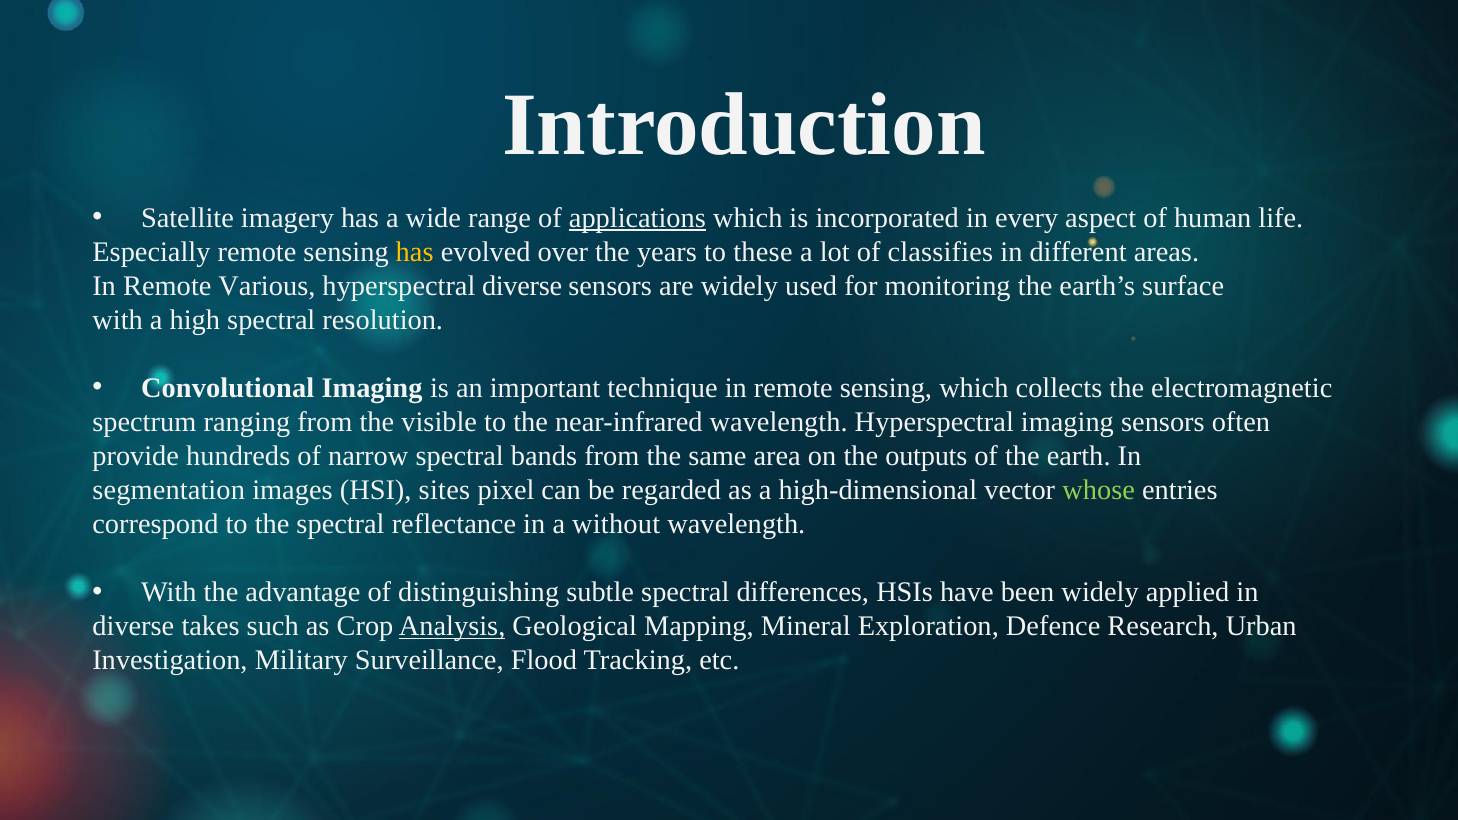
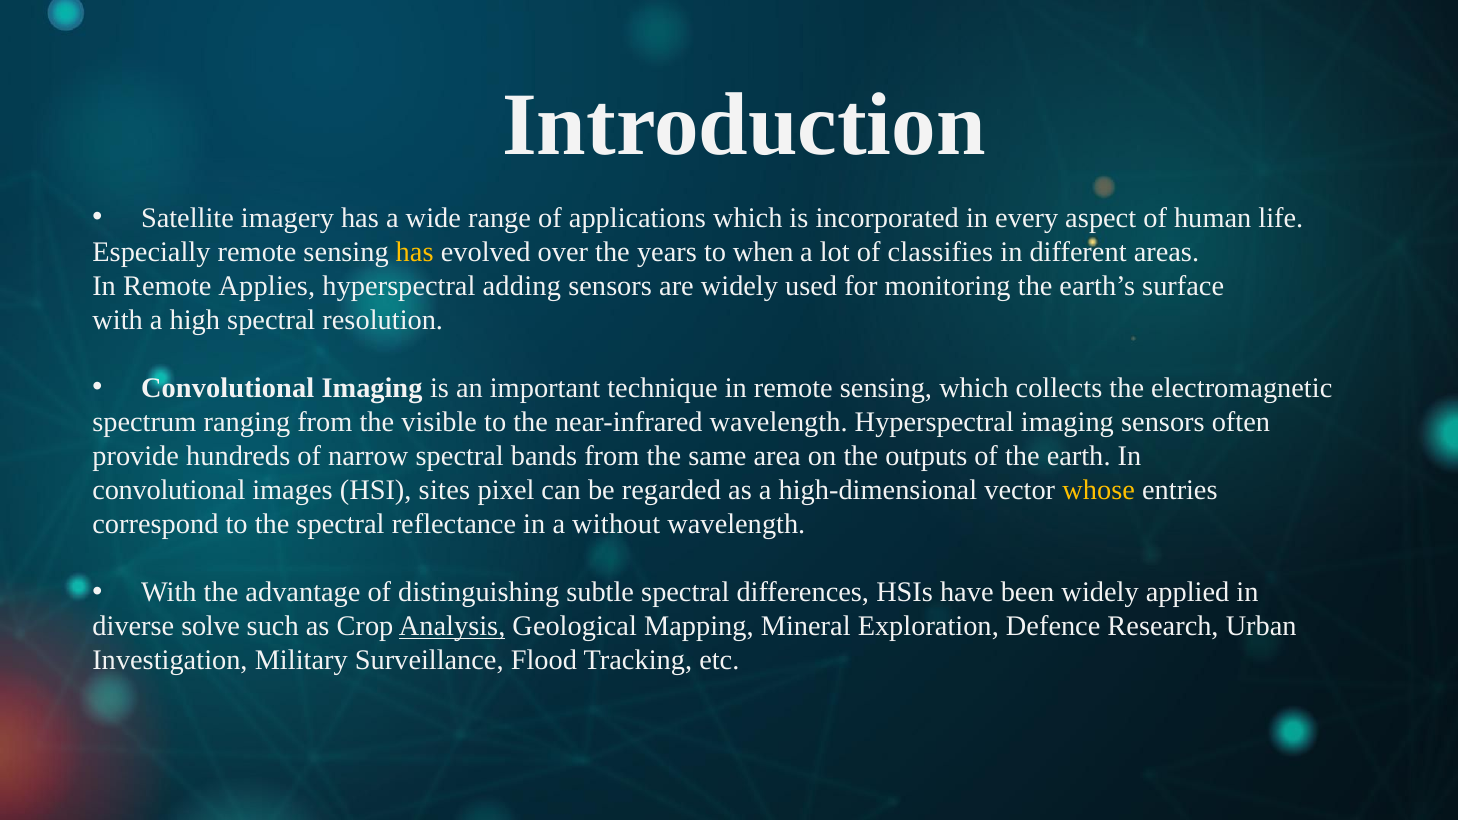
applications underline: present -> none
these: these -> when
Various: Various -> Applies
hyperspectral diverse: diverse -> adding
segmentation at (169, 490): segmentation -> convolutional
whose colour: light green -> yellow
takes: takes -> solve
